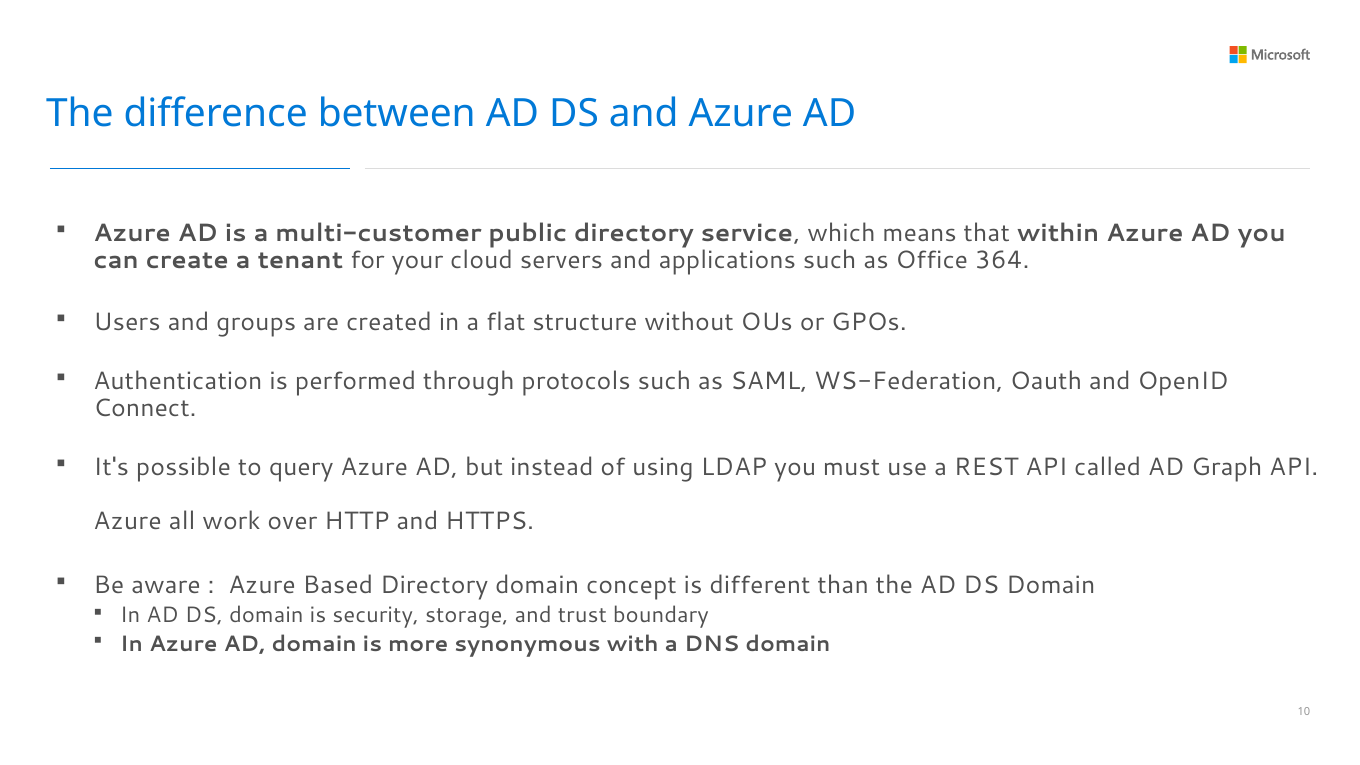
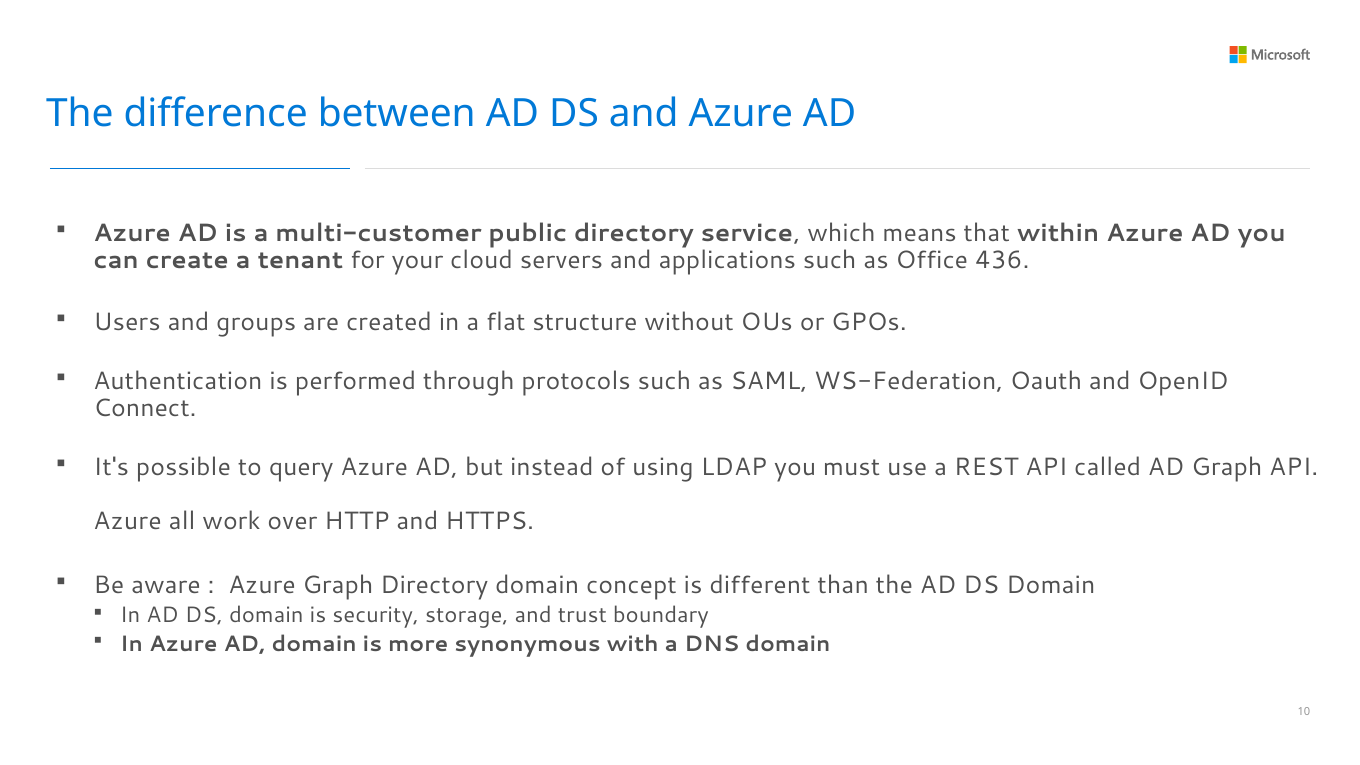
364: 364 -> 436
Azure Based: Based -> Graph
